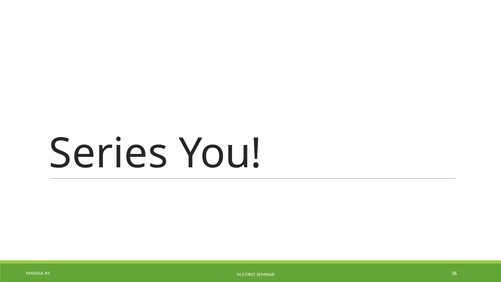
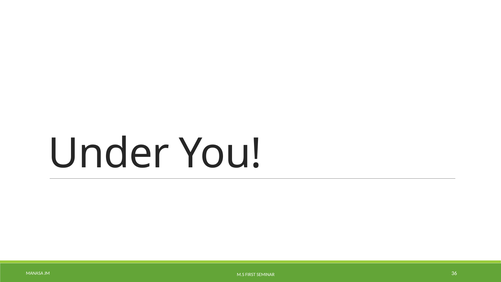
Series: Series -> Under
